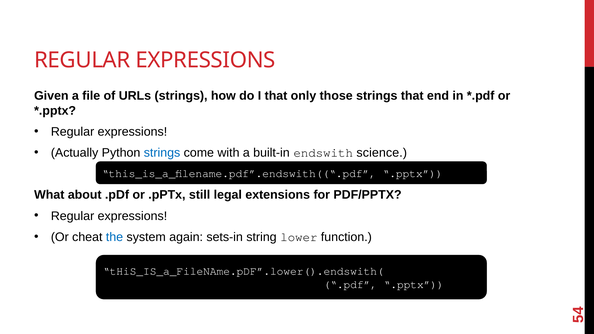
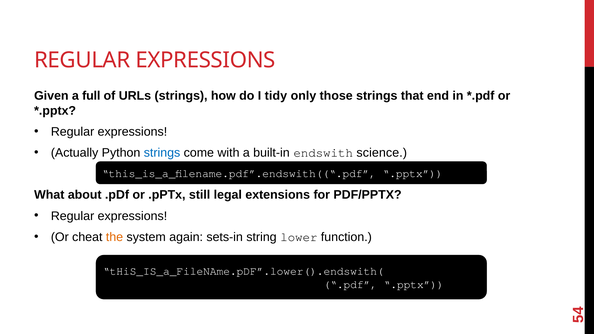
file: file -> full
I that: that -> tidy
the colour: blue -> orange
